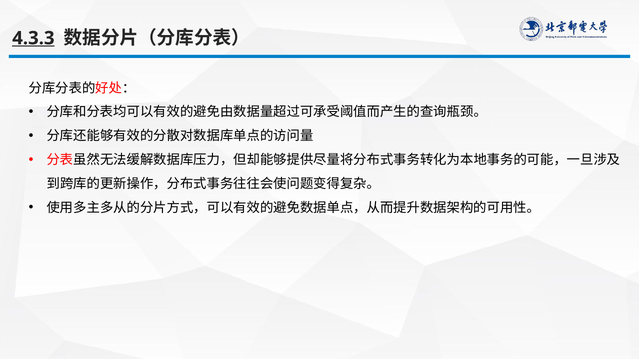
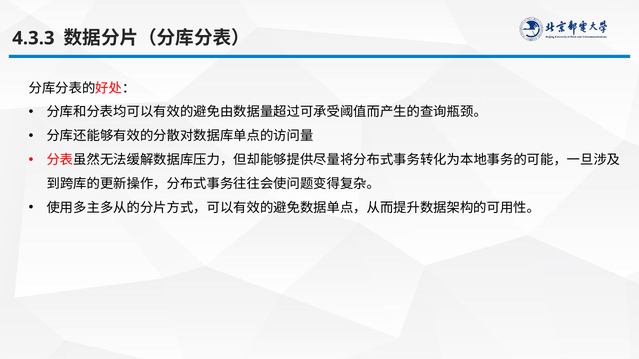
4.3.3 underline: present -> none
